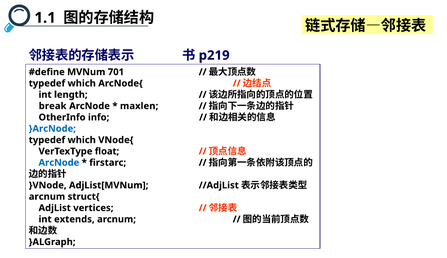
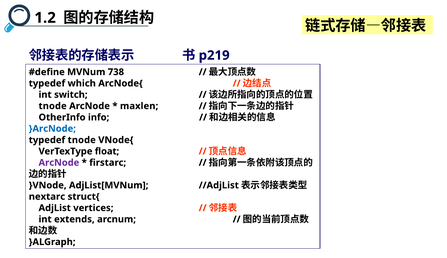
1.1: 1.1 -> 1.2
701: 701 -> 738
length: length -> switch
break at (53, 106): break -> tnode
which at (82, 140): which -> tnode
ArcNode at (59, 163) colour: blue -> purple
arcnum at (47, 197): arcnum -> nextarc
